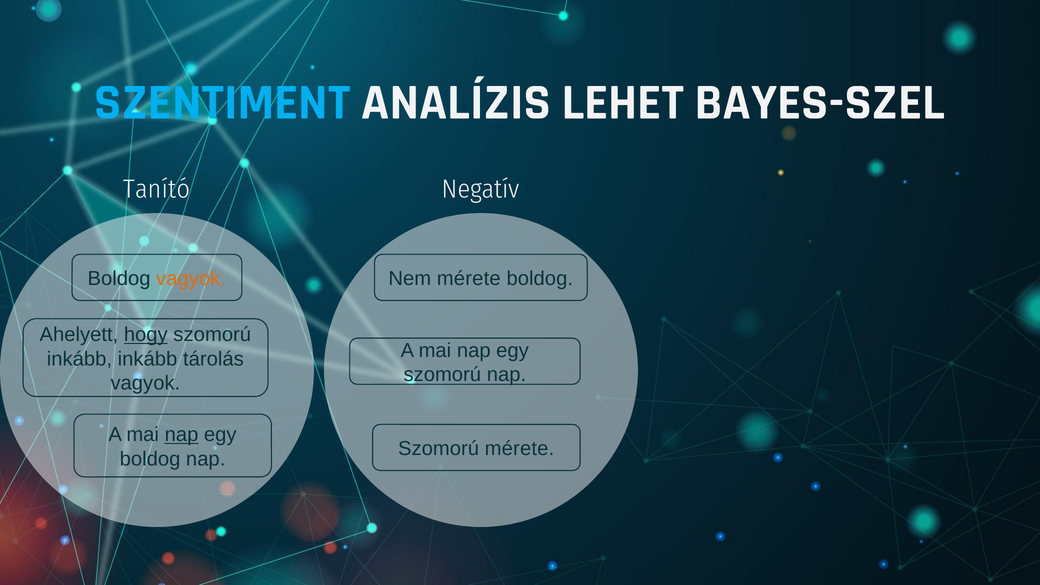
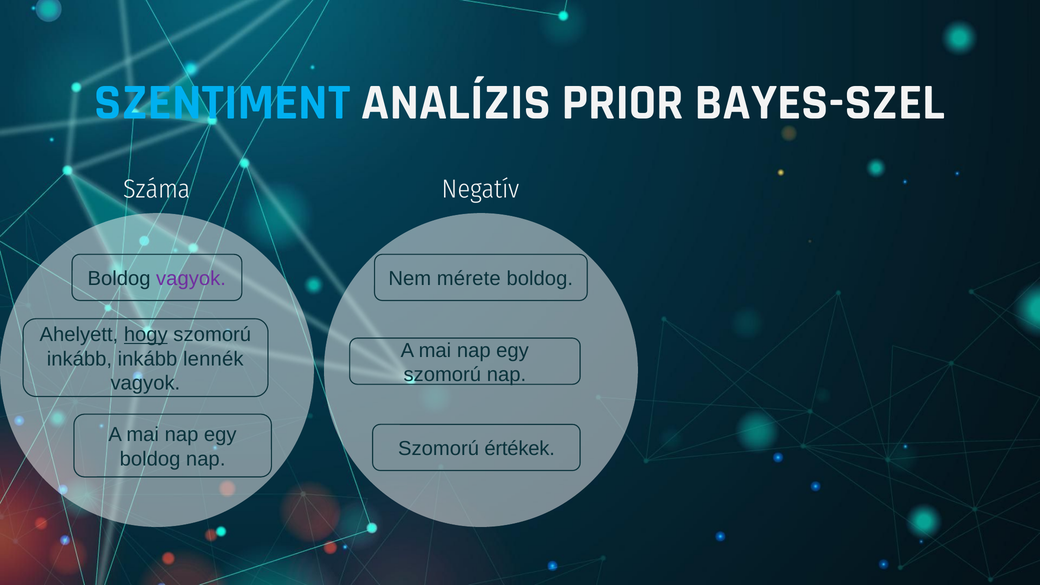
LEHET: LEHET -> PRIOR
Tanító: Tanító -> Száma
vagyok at (191, 279) colour: orange -> purple
tárolás: tárolás -> lennék
nap at (182, 435) underline: present -> none
Szomorú mérete: mérete -> értékek
